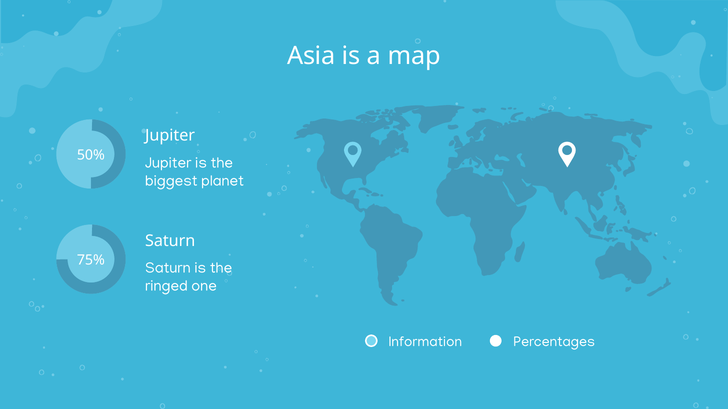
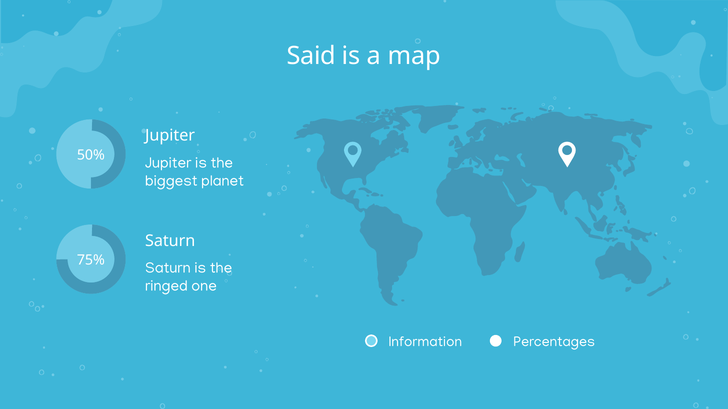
Asia: Asia -> Said
